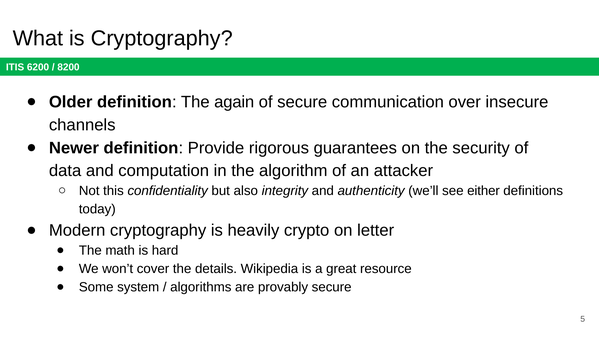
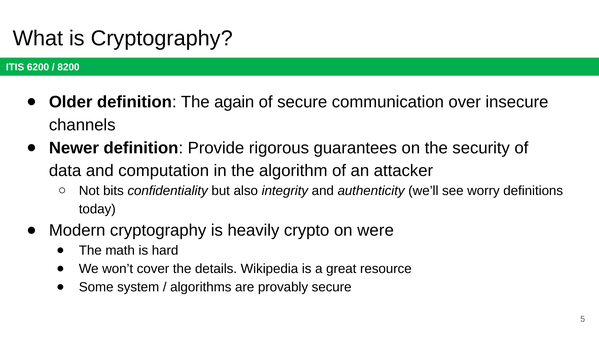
this: this -> bits
either: either -> worry
letter: letter -> were
